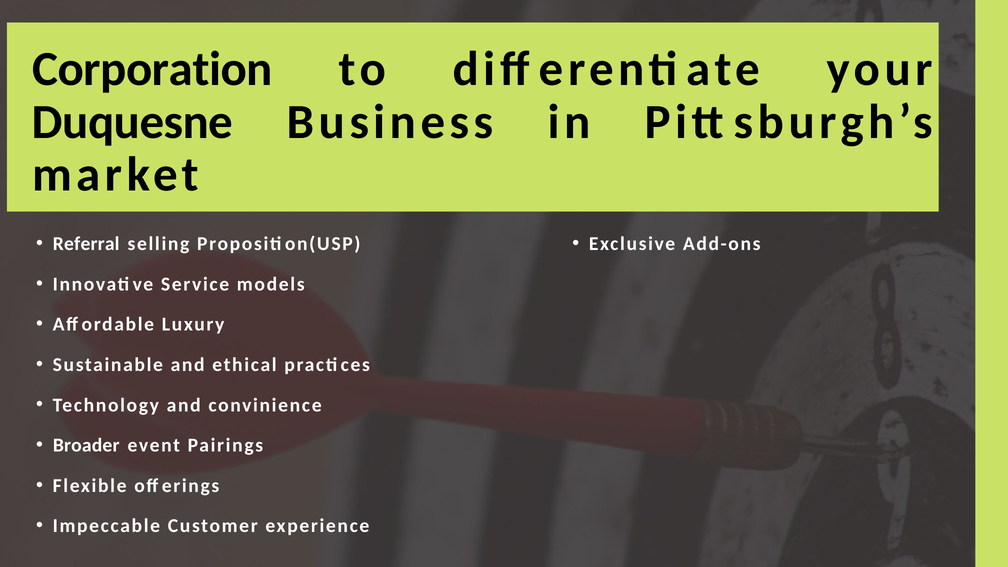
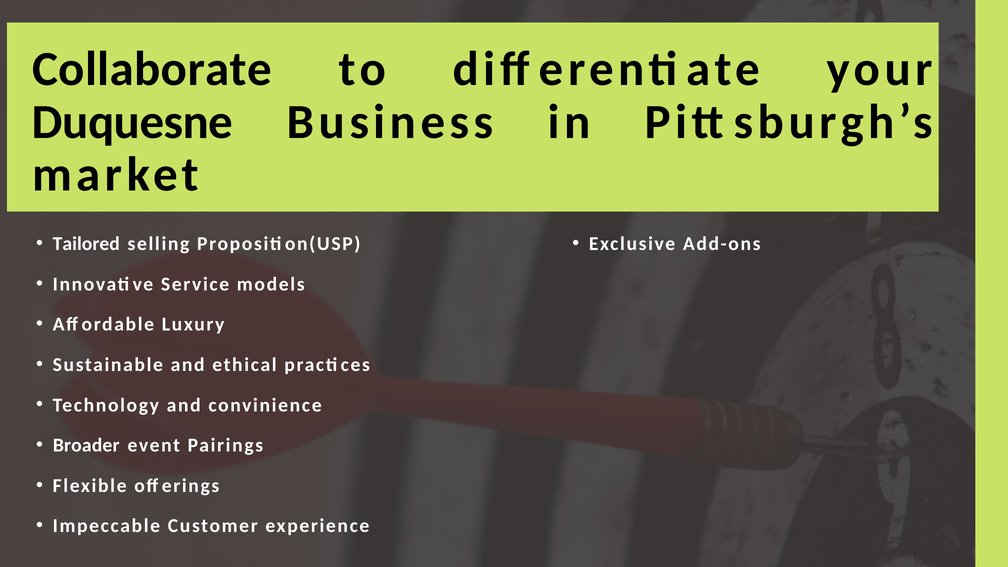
Corporation: Corporation -> Collaborate
Referral: Referral -> Tailored
